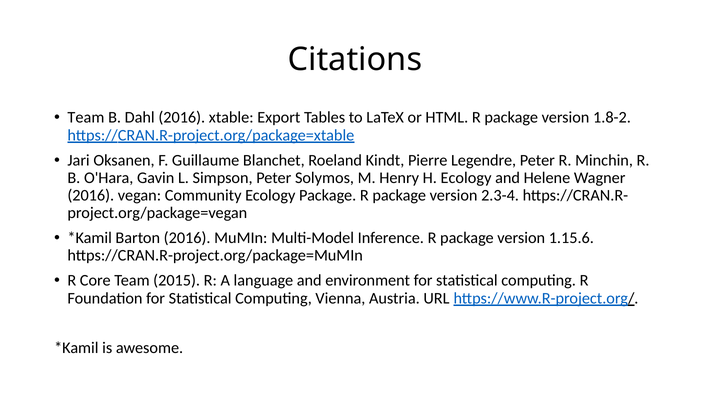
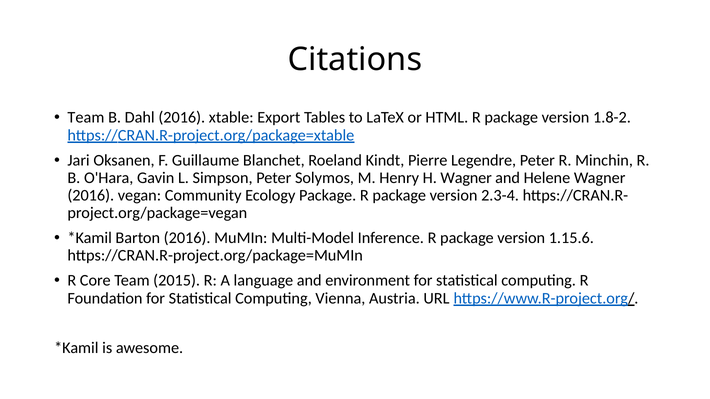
H Ecology: Ecology -> Wagner
